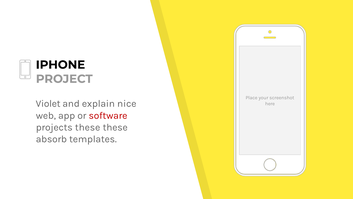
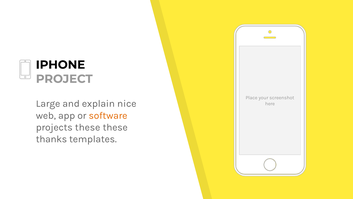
Violet: Violet -> Large
software colour: red -> orange
absorb: absorb -> thanks
